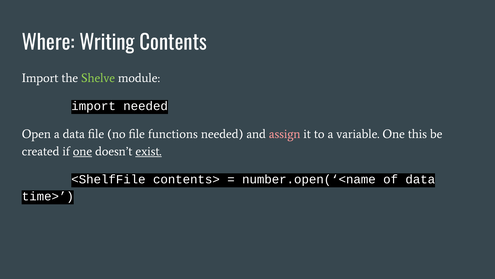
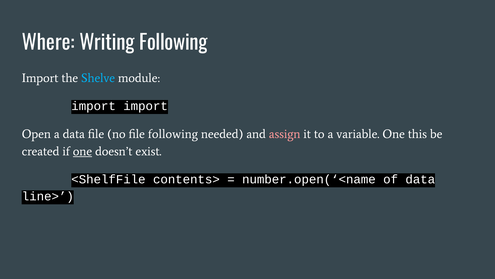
Writing Contents: Contents -> Following
Shelve colour: light green -> light blue
import needed: needed -> import
file functions: functions -> following
exist underline: present -> none
time>: time> -> line>
